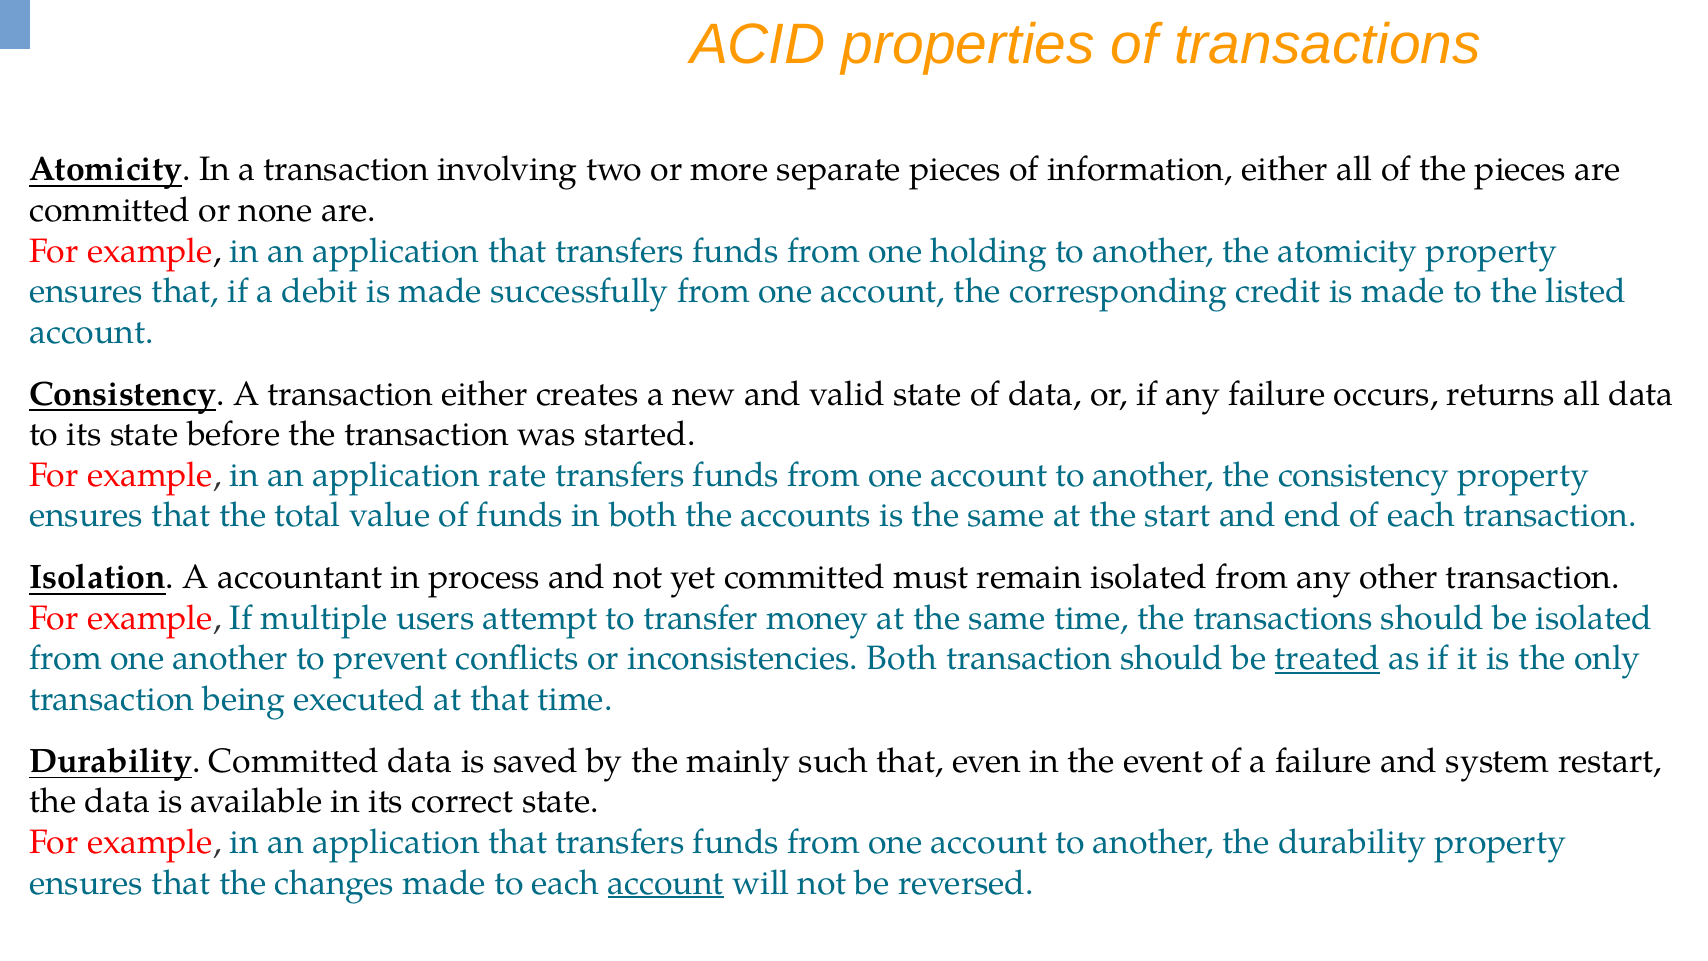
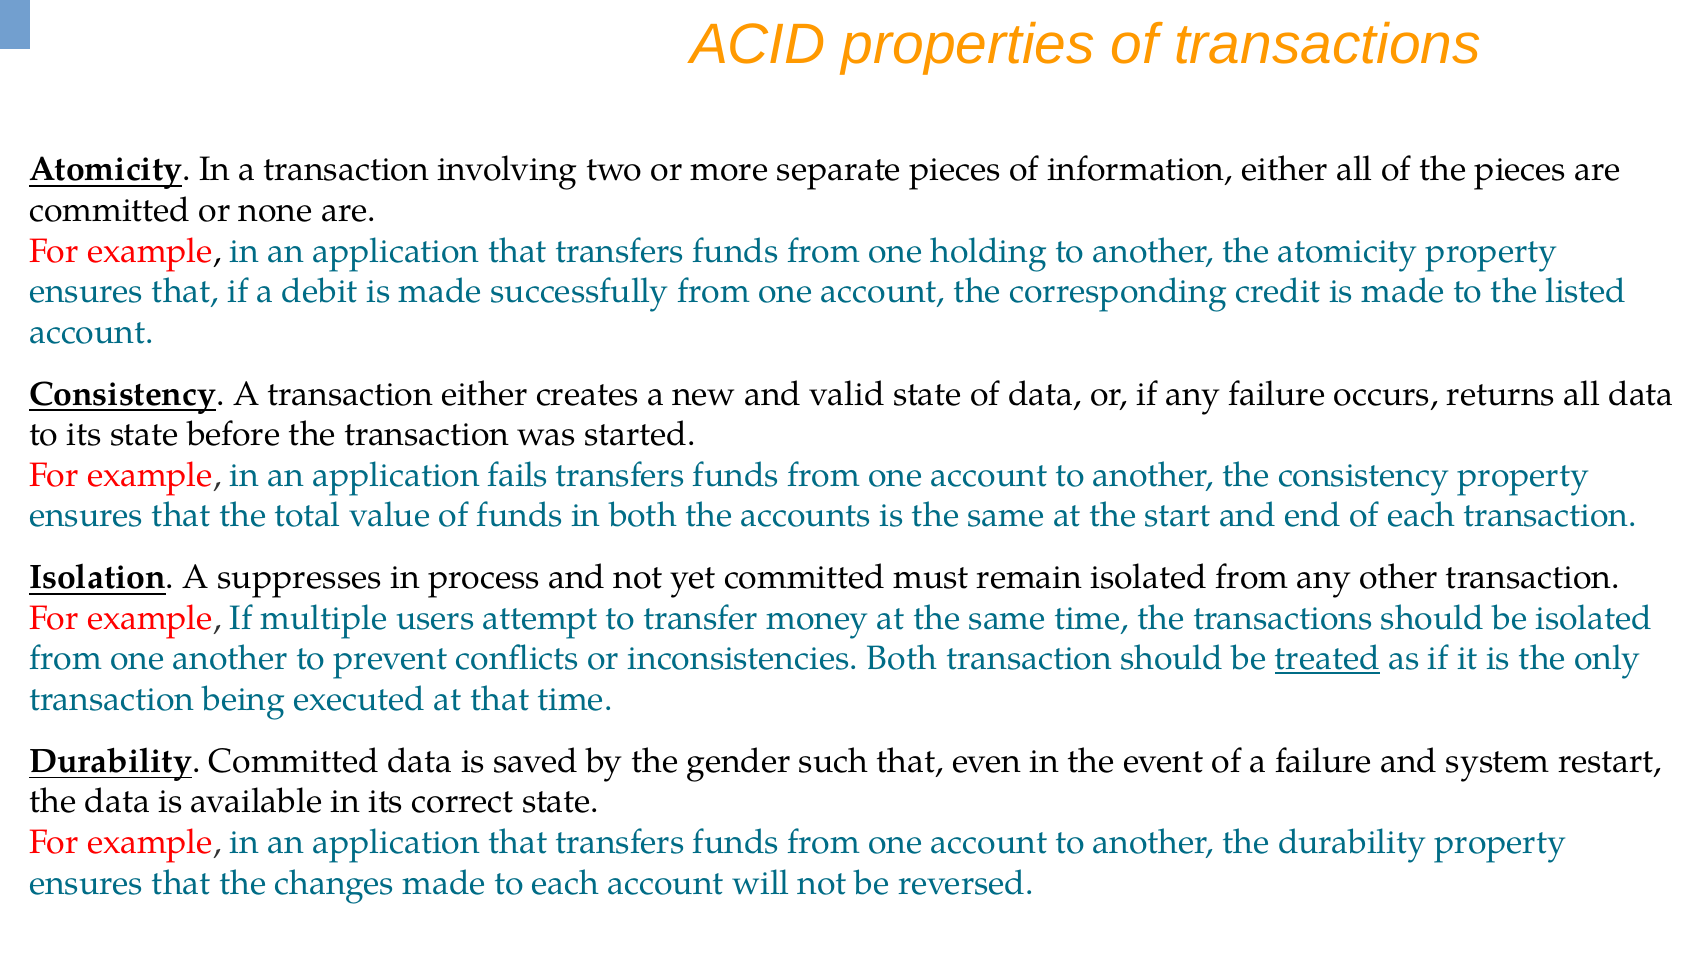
rate: rate -> fails
accountant: accountant -> suppresses
mainly: mainly -> gender
account at (666, 883) underline: present -> none
